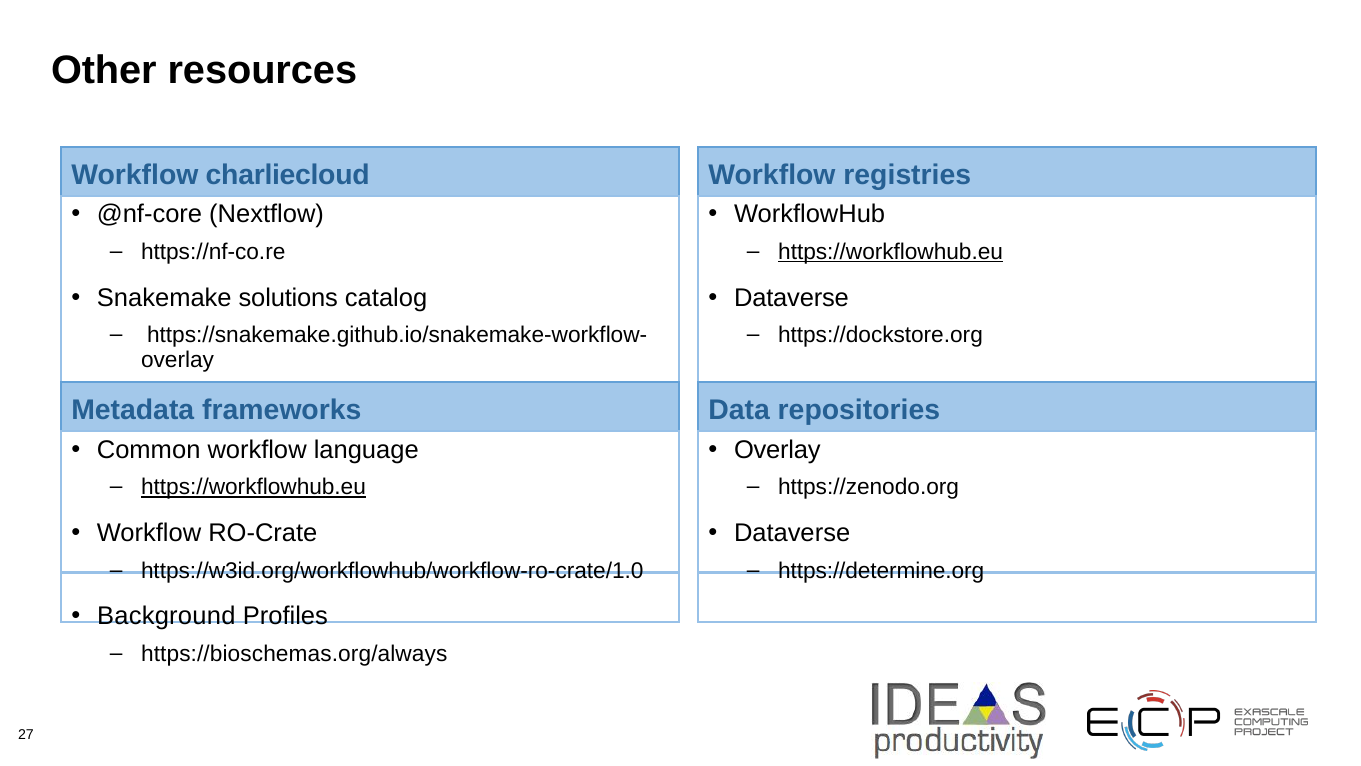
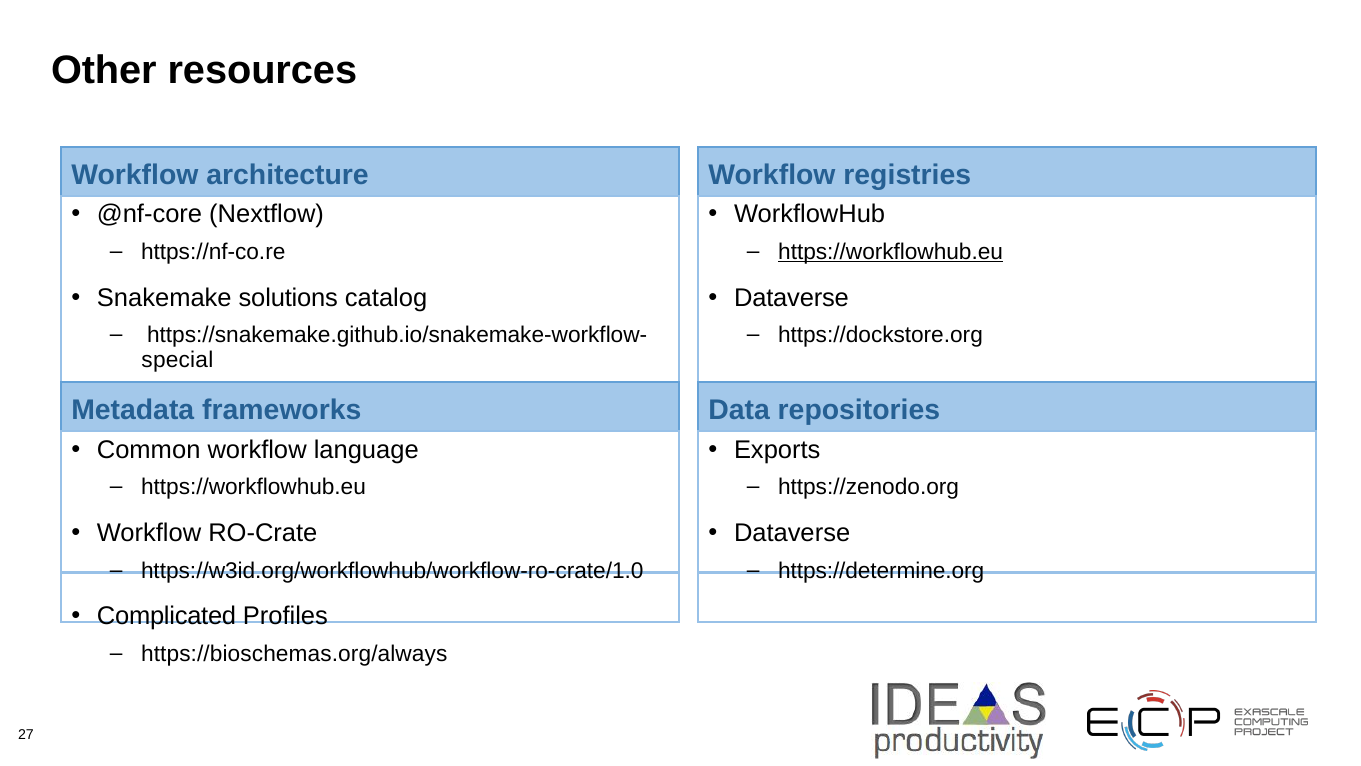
charliecloud: charliecloud -> architecture
overlay at (178, 360): overlay -> special
Overlay at (777, 450): Overlay -> Exports
https://workflowhub.eu at (254, 487) underline: present -> none
Background: Background -> Complicated
